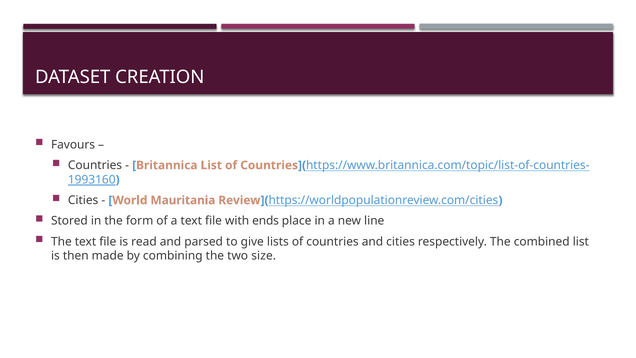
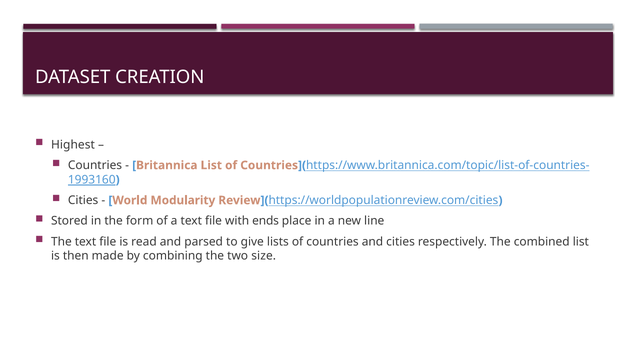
Favours: Favours -> Highest
Mauritania: Mauritania -> Modularity
